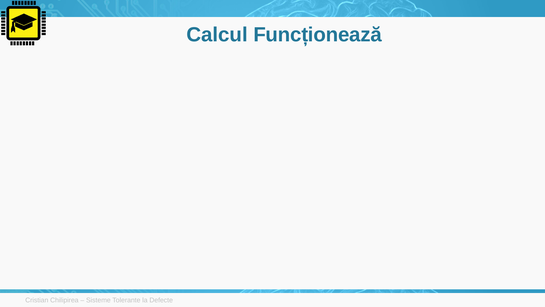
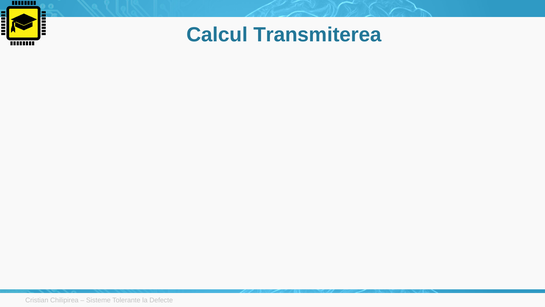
Funcționează: Funcționează -> Transmiterea
